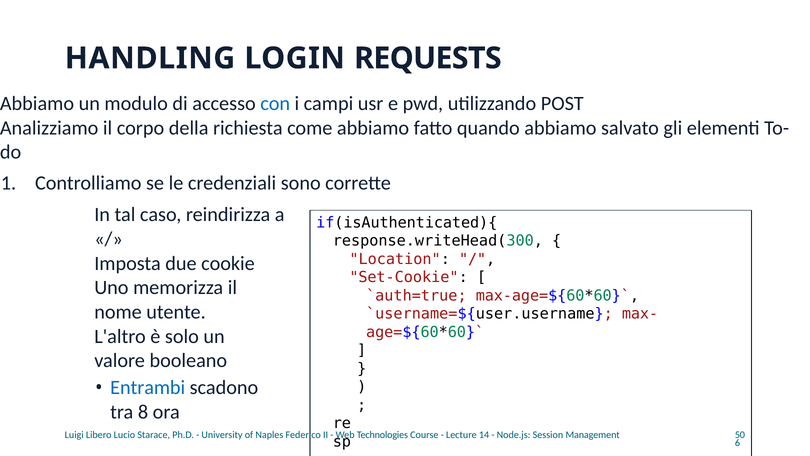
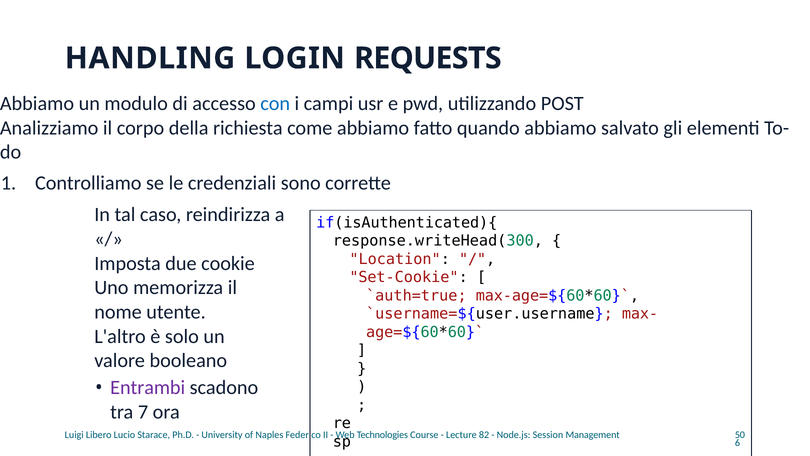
Entrambi colour: blue -> purple
8: 8 -> 7
14: 14 -> 82
